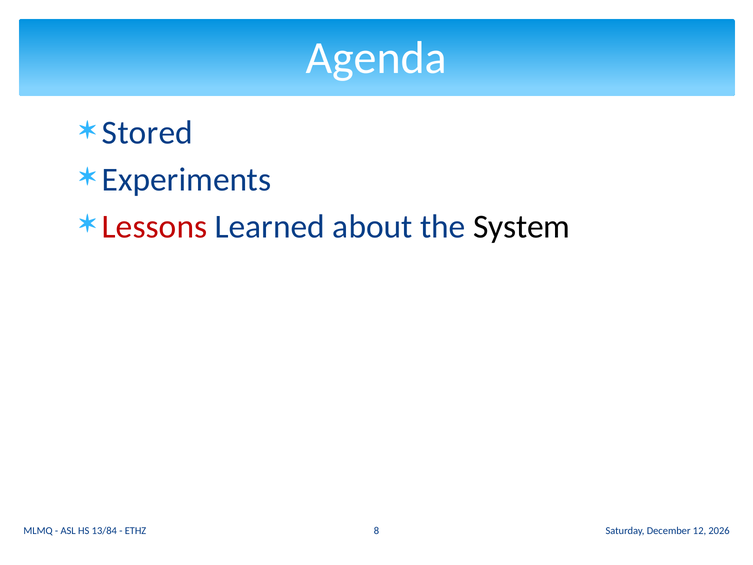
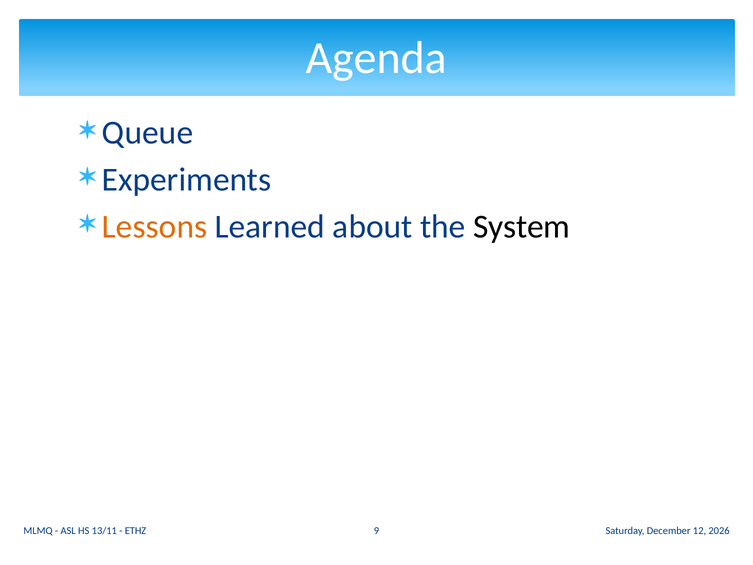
Stored: Stored -> Queue
Lessons colour: red -> orange
13/84: 13/84 -> 13/11
8: 8 -> 9
